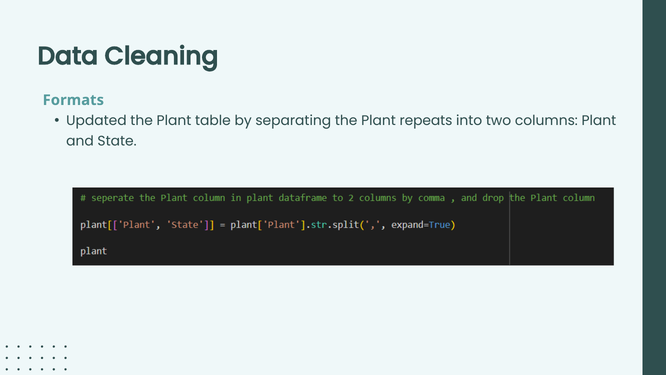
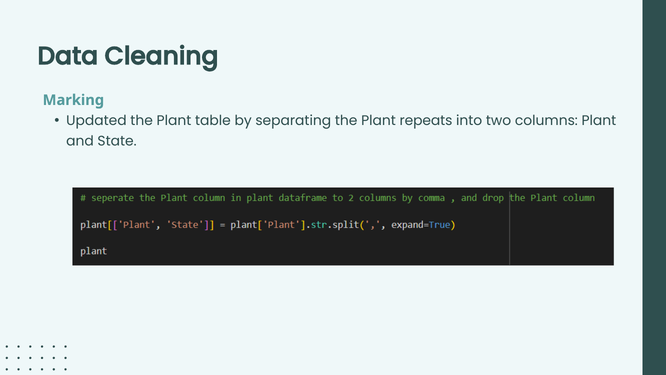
Formats: Formats -> Marking
